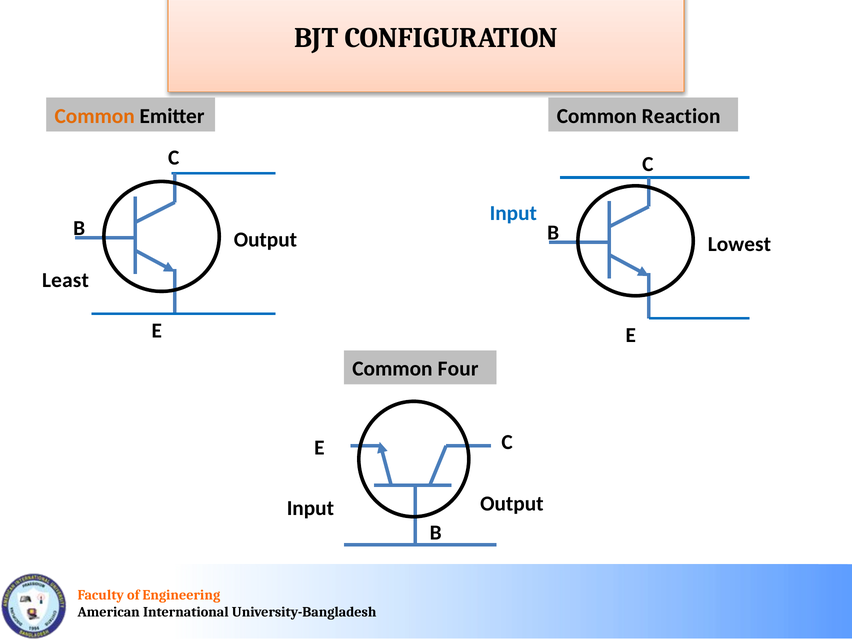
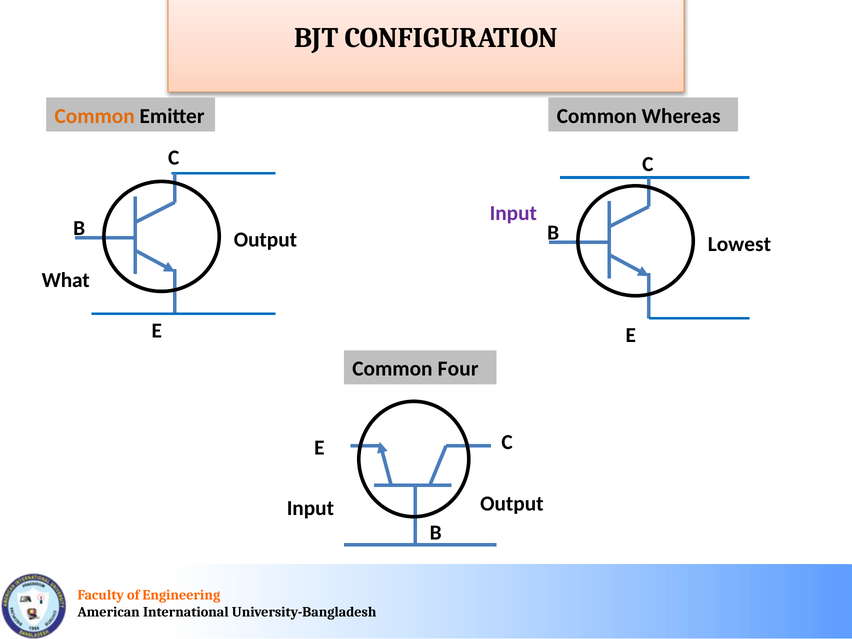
Reaction: Reaction -> Whereas
Input at (513, 213) colour: blue -> purple
Least: Least -> What
